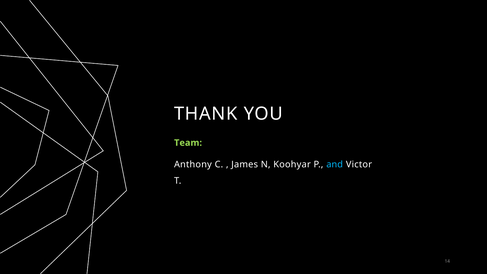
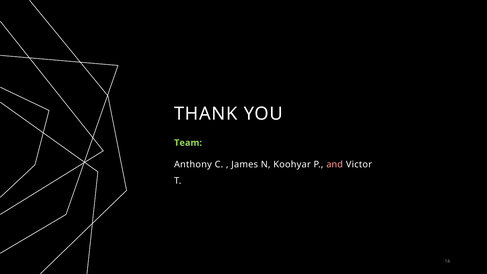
and colour: light blue -> pink
